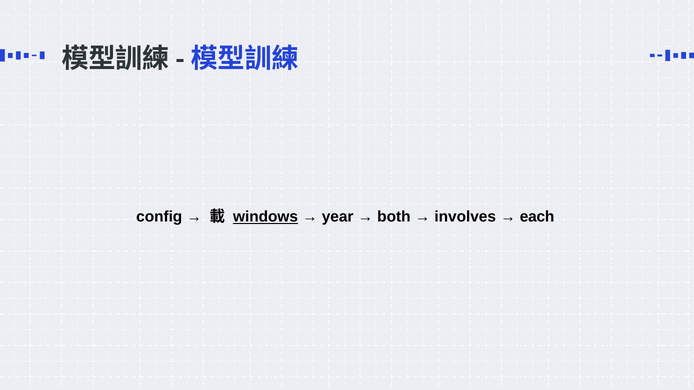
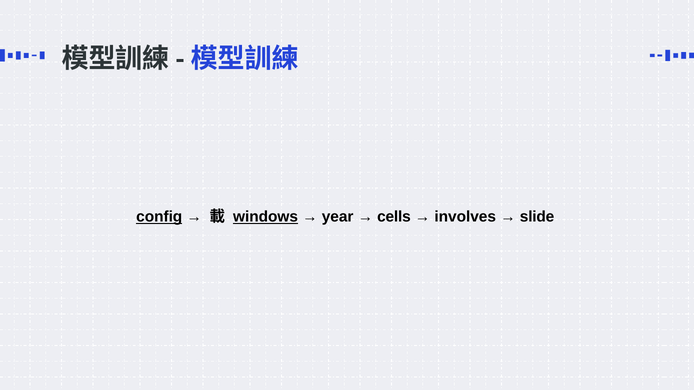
config underline: none -> present
both: both -> cells
each: each -> slide
